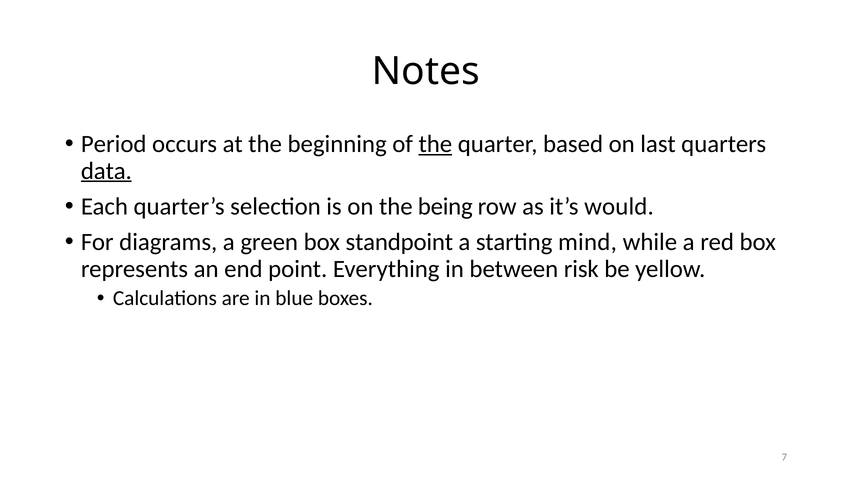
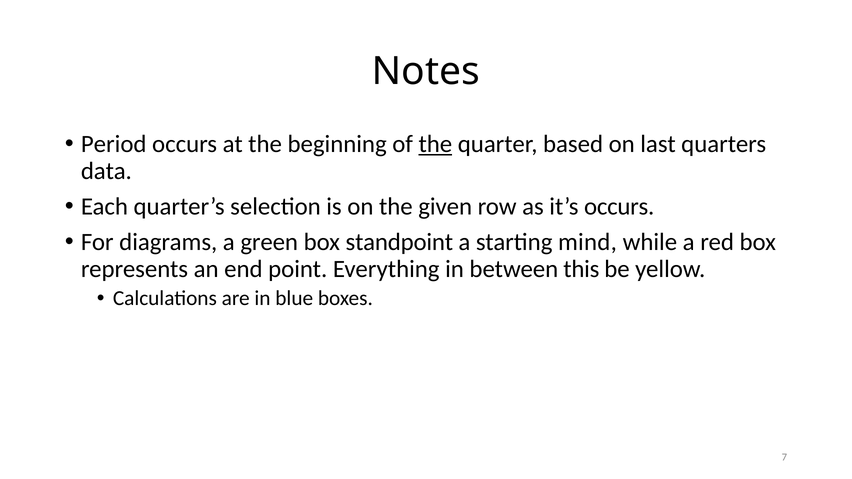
data underline: present -> none
being: being -> given
it’s would: would -> occurs
risk: risk -> this
